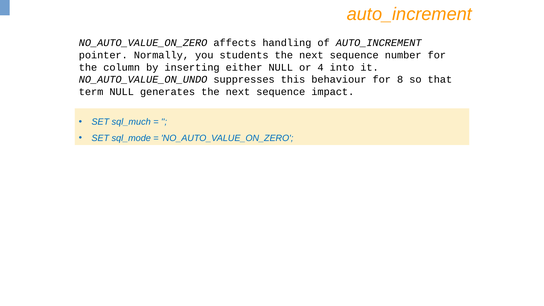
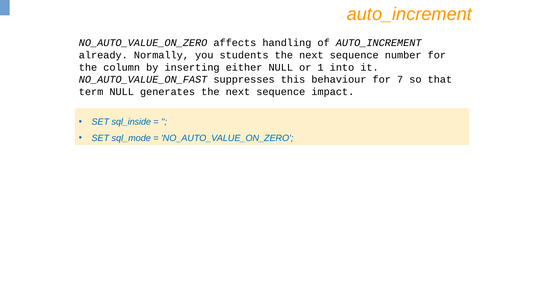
pointer: pointer -> already
4: 4 -> 1
NO_AUTO_VALUE_ON_UNDO: NO_AUTO_VALUE_ON_UNDO -> NO_AUTO_VALUE_ON_FAST
8: 8 -> 7
sql_much: sql_much -> sql_inside
